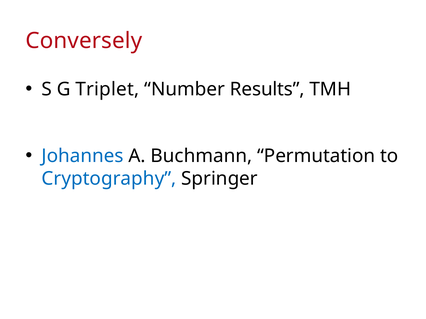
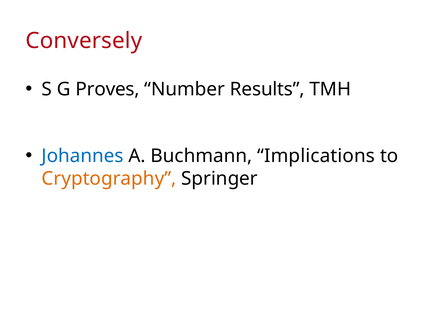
Triplet: Triplet -> Proves
Permutation: Permutation -> Implications
Cryptography colour: blue -> orange
